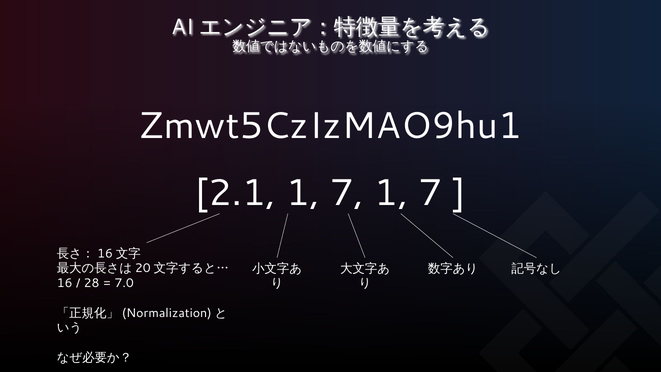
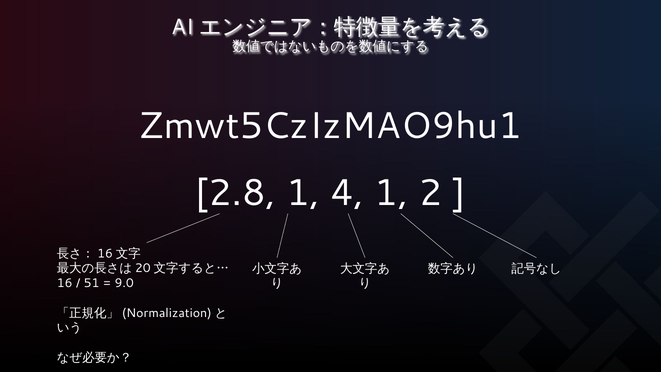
2.1: 2.1 -> 2.8
7 at (347, 193): 7 -> 4
7 at (430, 193): 7 -> 2
28: 28 -> 51
7.0: 7.0 -> 9.0
